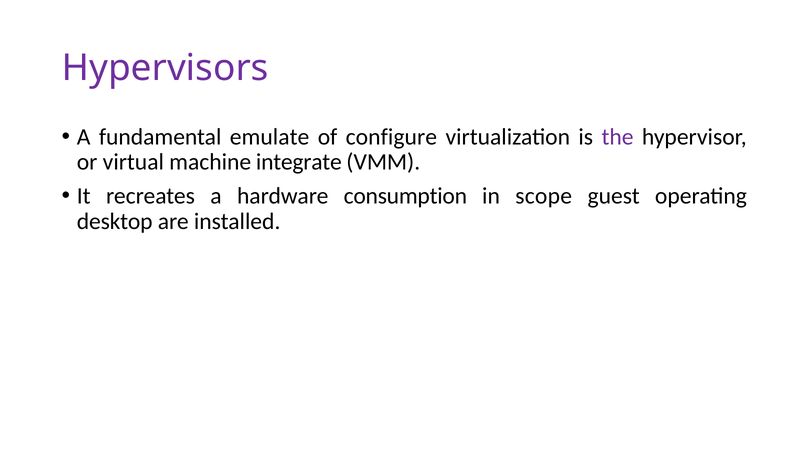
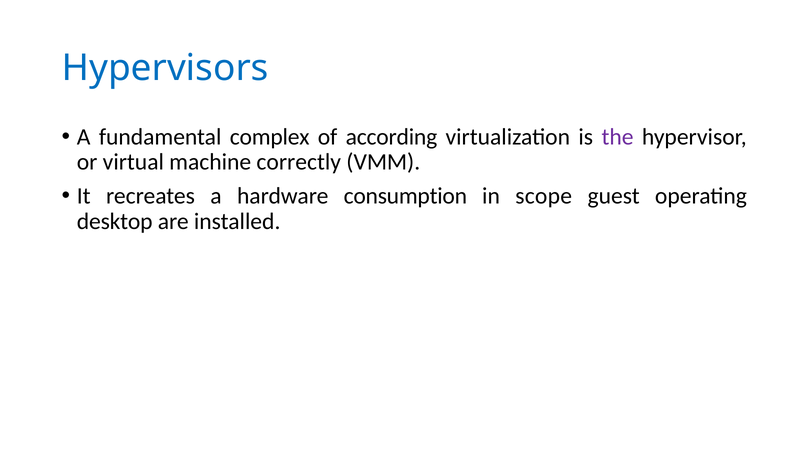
Hypervisors colour: purple -> blue
emulate: emulate -> complex
configure: configure -> according
integrate: integrate -> correctly
